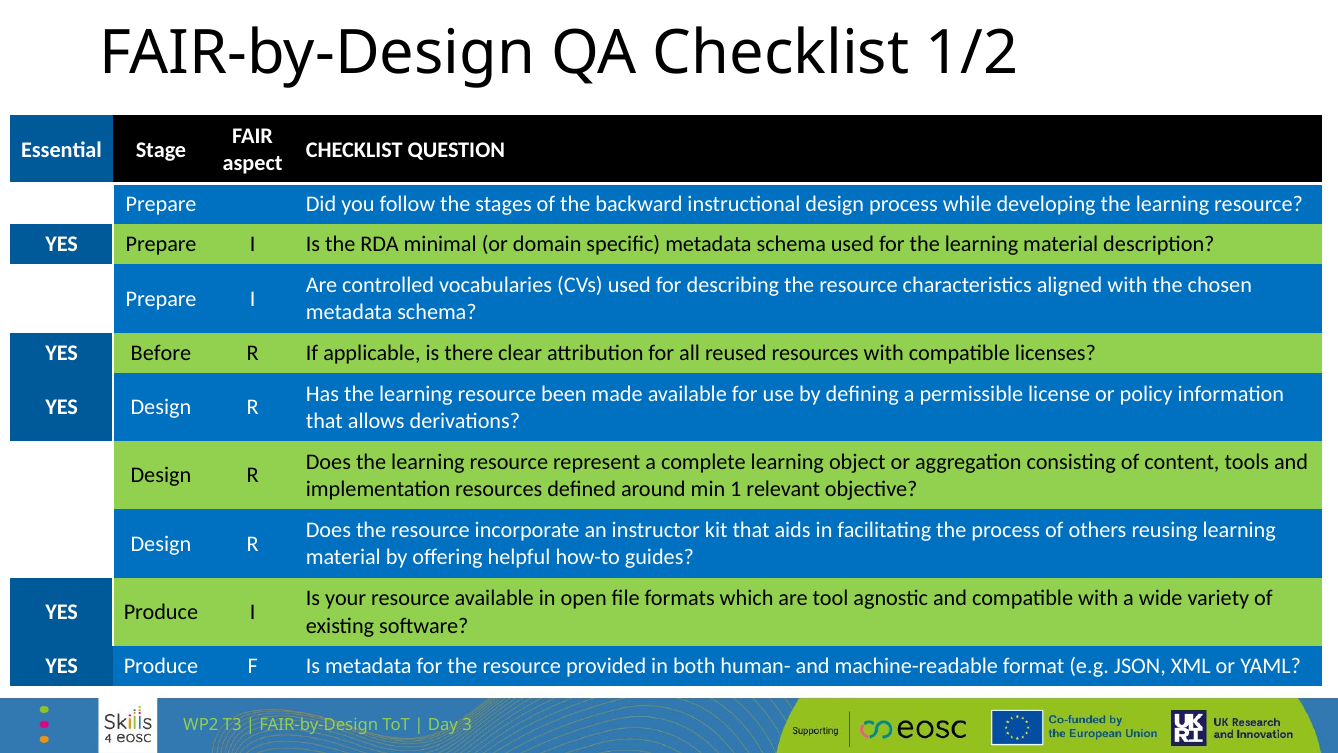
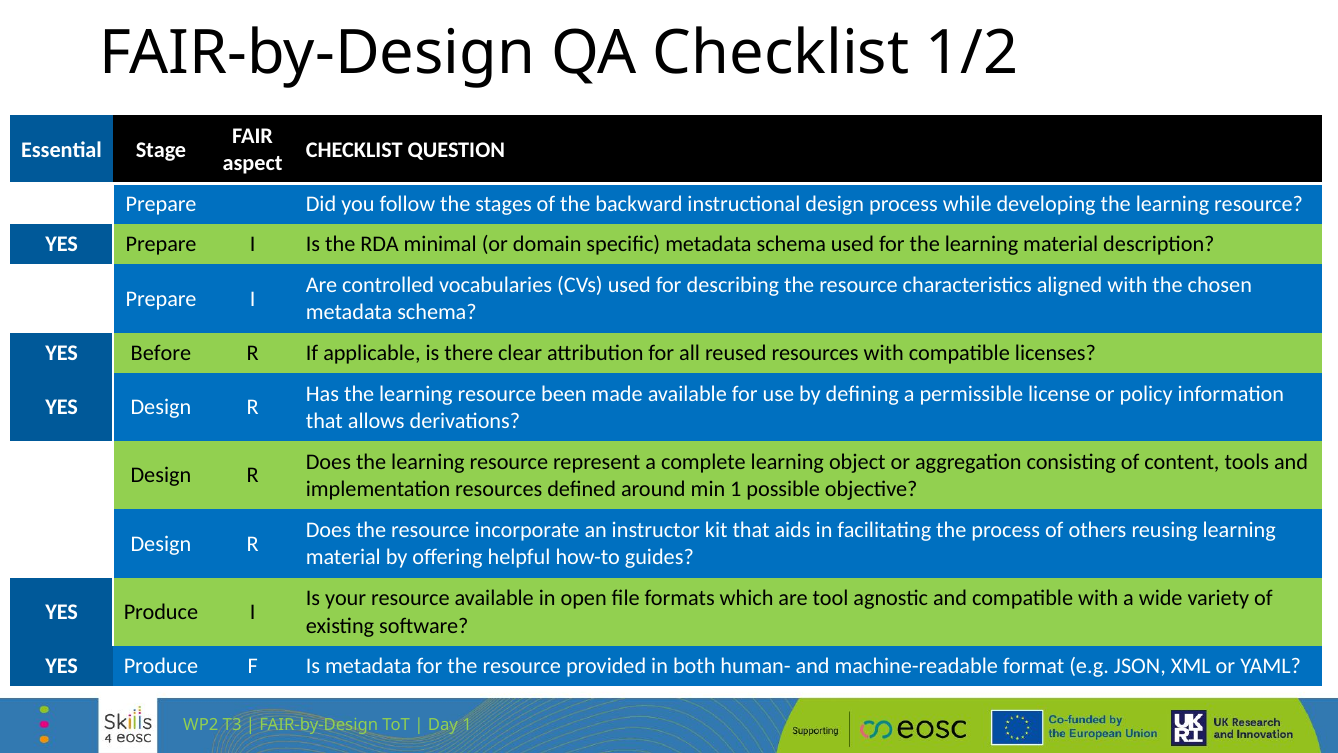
relevant: relevant -> possible
Day 3: 3 -> 1
